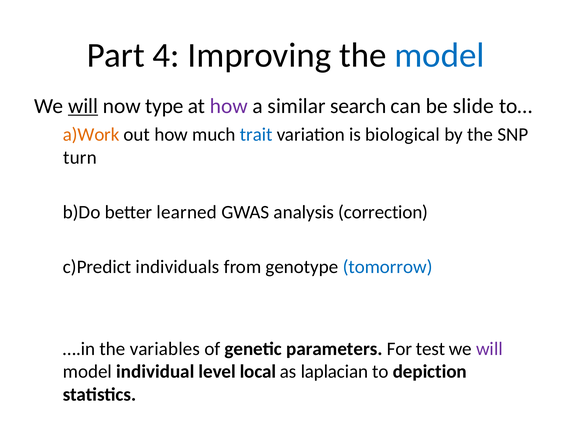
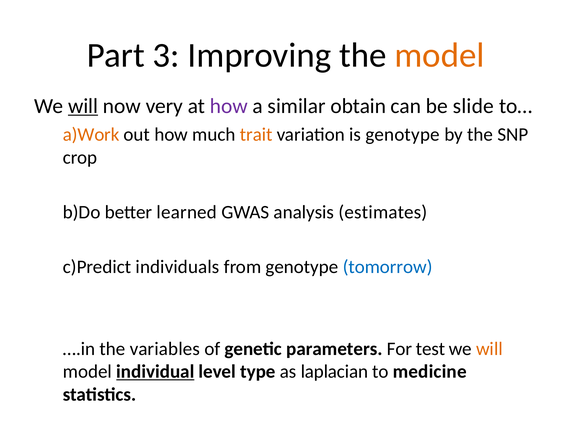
4: 4 -> 3
model at (439, 55) colour: blue -> orange
type: type -> very
search: search -> obtain
trait colour: blue -> orange
is biological: biological -> genotype
turn: turn -> crop
correction: correction -> estimates
will at (489, 349) colour: purple -> orange
individual underline: none -> present
local: local -> type
depiction: depiction -> medicine
